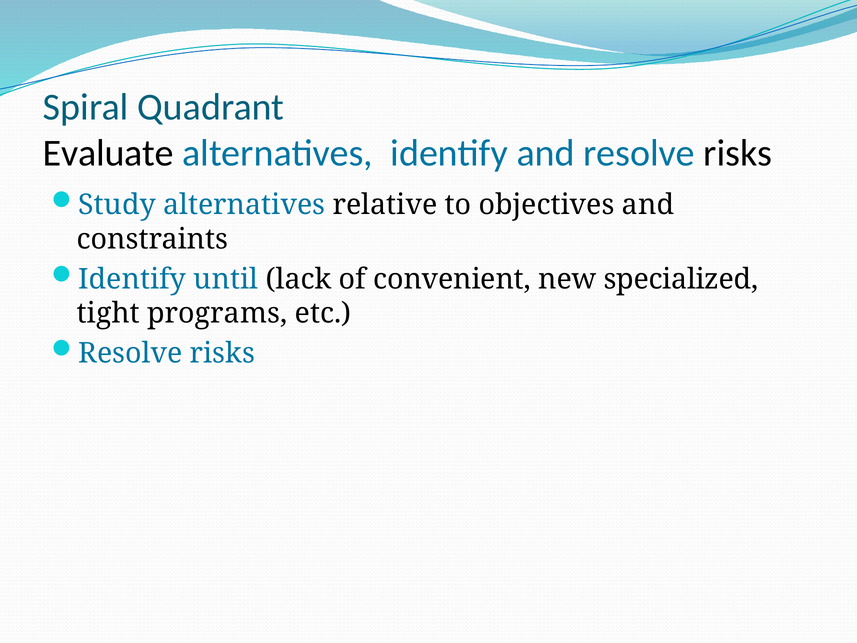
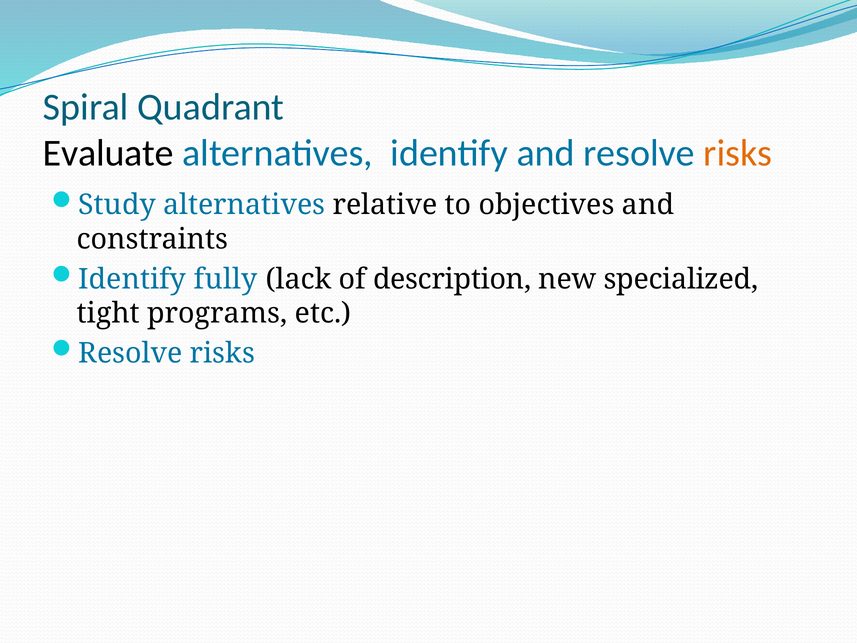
risks at (738, 153) colour: black -> orange
until: until -> fully
convenient: convenient -> description
